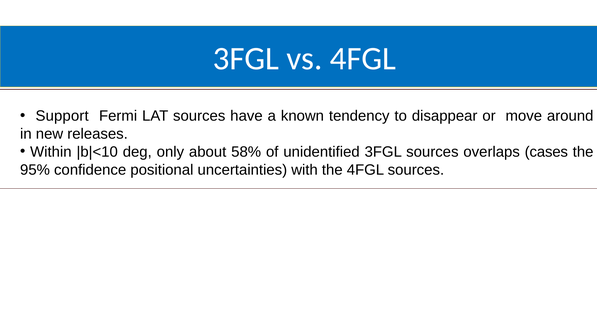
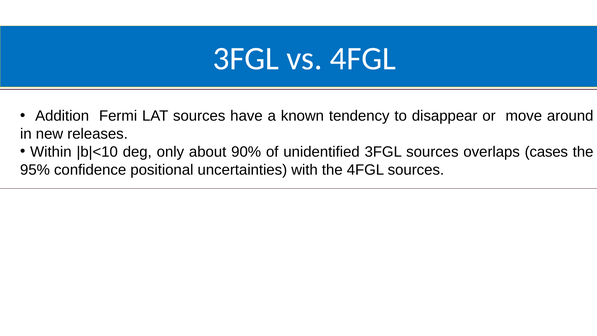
Support: Support -> Addition
58%: 58% -> 90%
